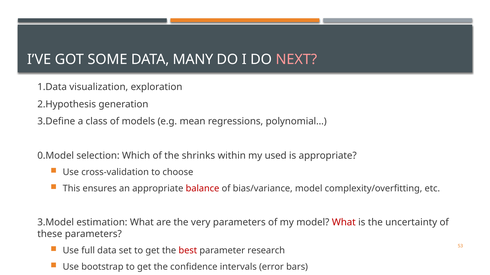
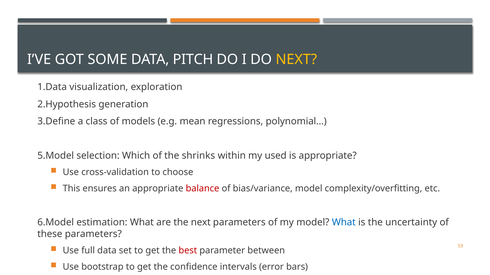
MANY: MANY -> PITCH
NEXT at (296, 60) colour: pink -> yellow
0.Model: 0.Model -> 5.Model
3.Model: 3.Model -> 6.Model
the very: very -> next
What at (344, 223) colour: red -> blue
research: research -> between
